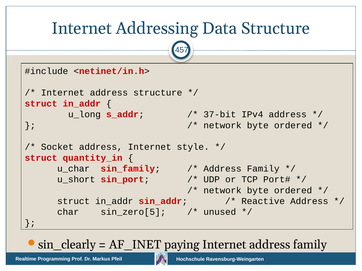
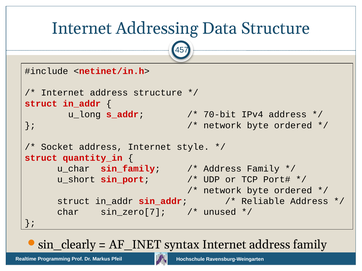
37-bit: 37-bit -> 70-bit
Reactive: Reactive -> Reliable
sin_zero[5: sin_zero[5 -> sin_zero[7
paying: paying -> syntax
